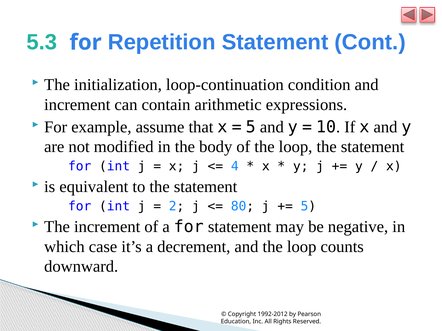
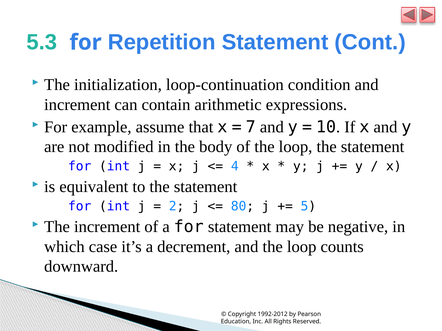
5 at (251, 127): 5 -> 7
